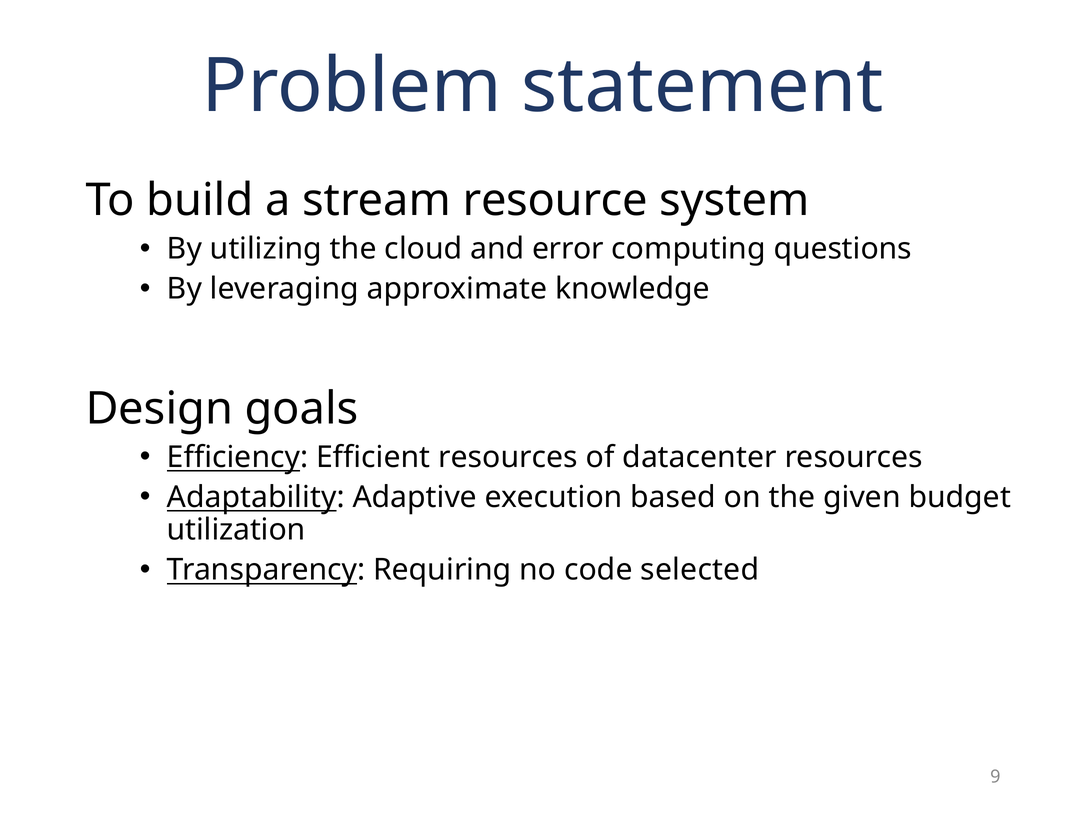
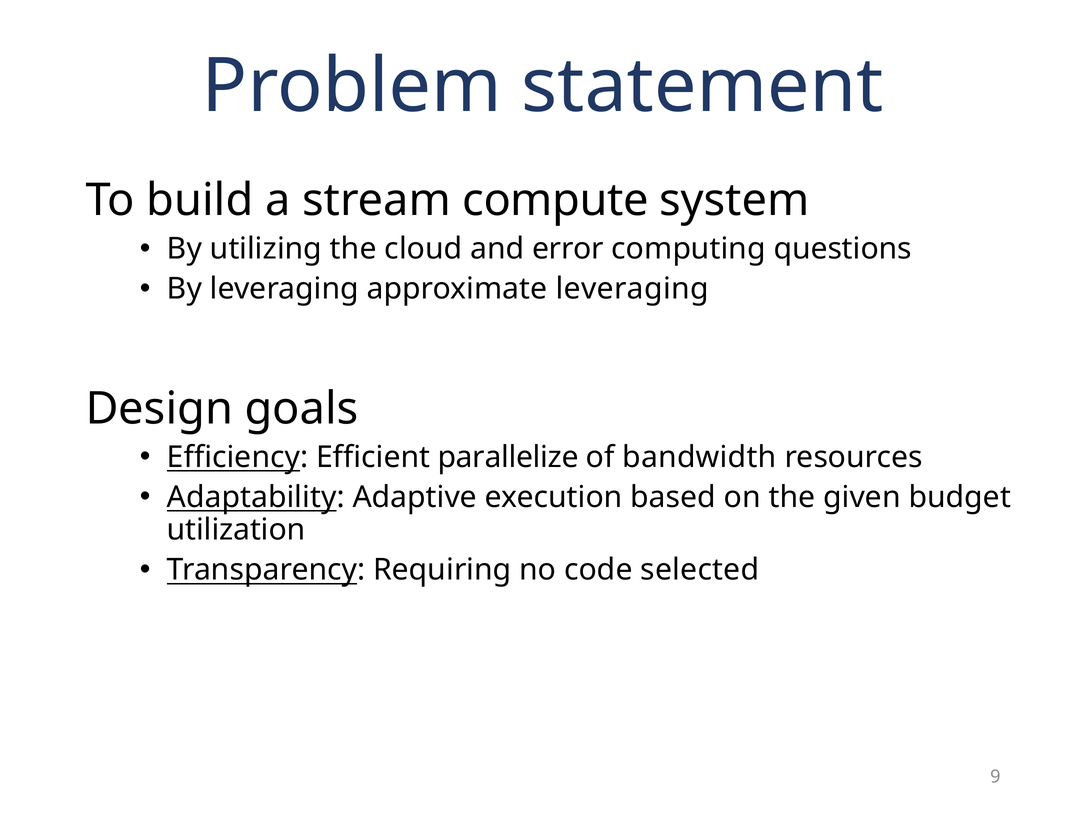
resource: resource -> compute
approximate knowledge: knowledge -> leveraging
Efficient resources: resources -> parallelize
datacenter: datacenter -> bandwidth
